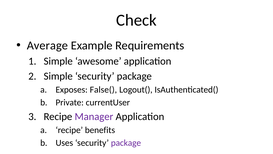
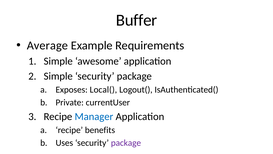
Check: Check -> Buffer
False(: False( -> Local(
Manager colour: purple -> blue
